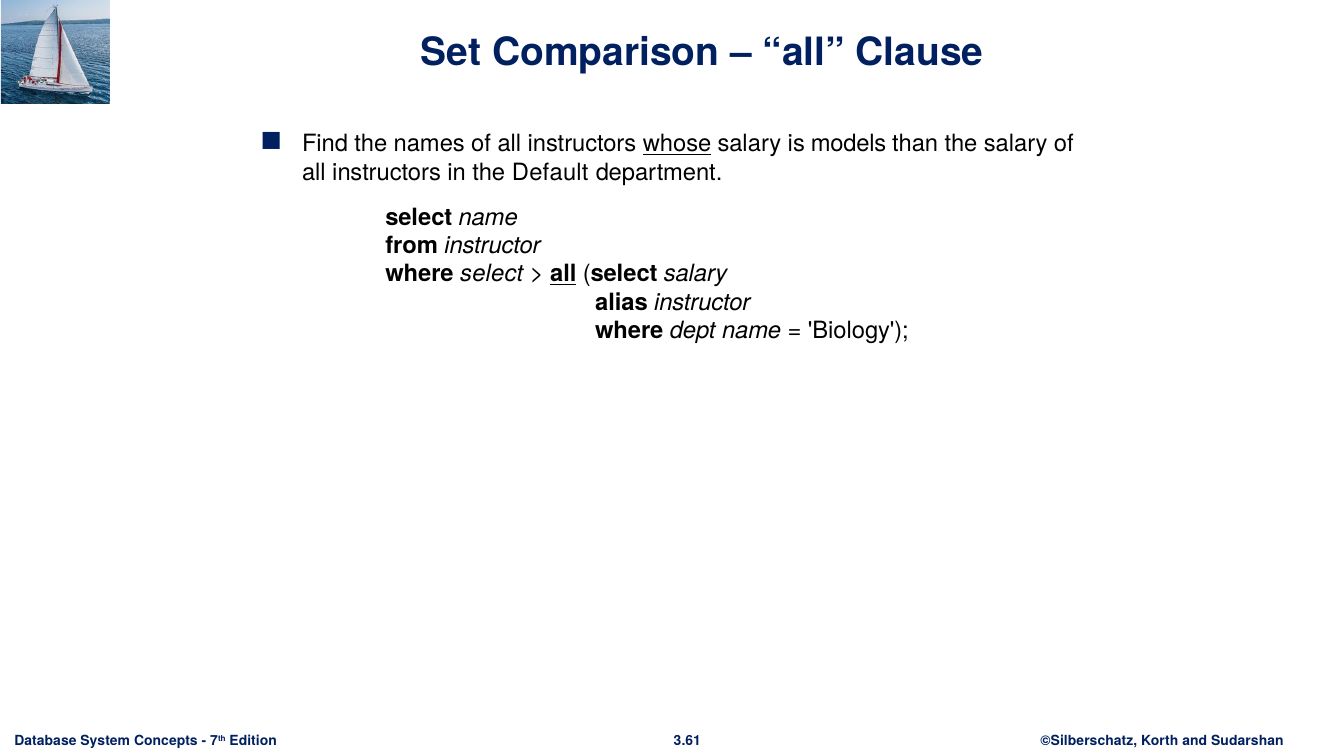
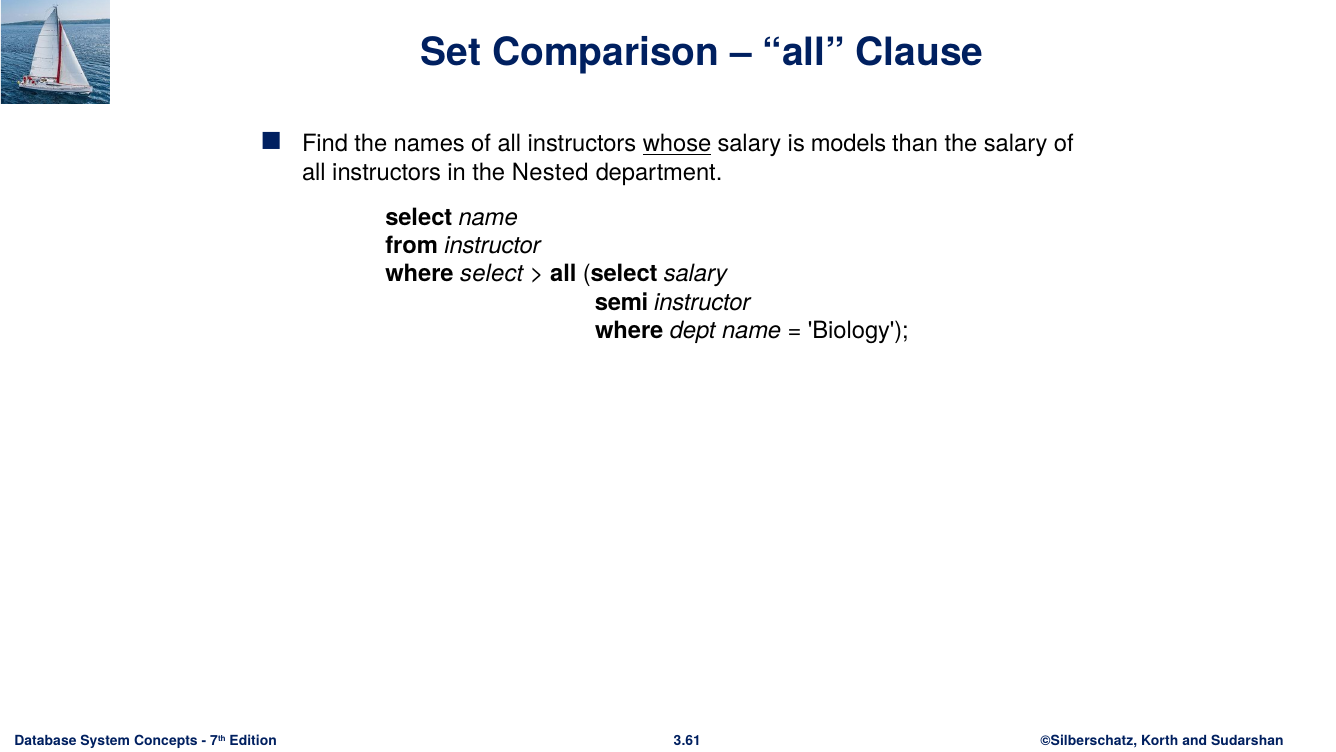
Default: Default -> Nested
all at (563, 274) underline: present -> none
alias: alias -> semi
